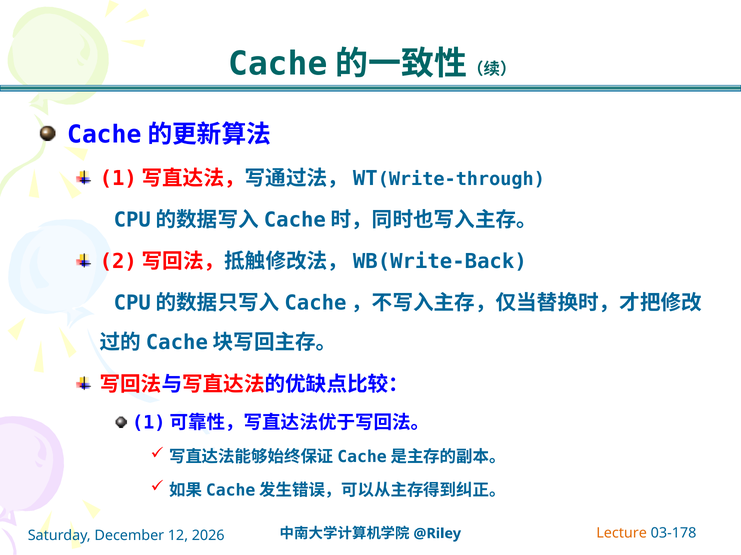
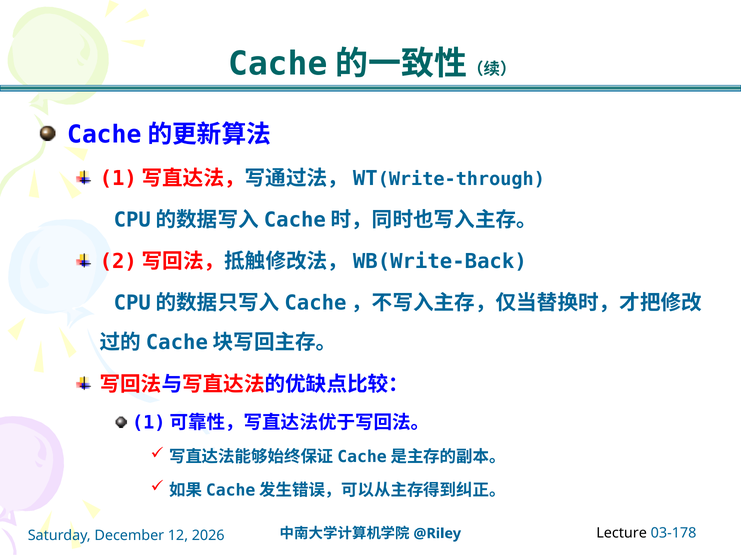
Lecture colour: orange -> black
